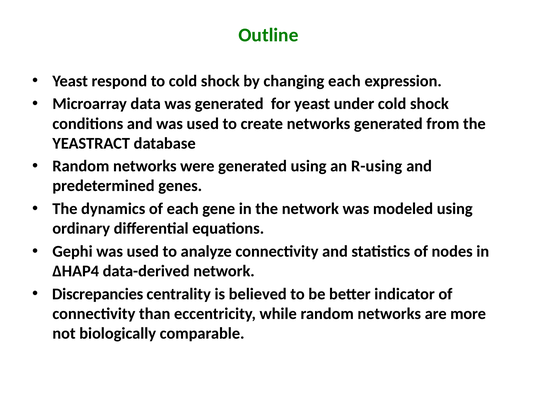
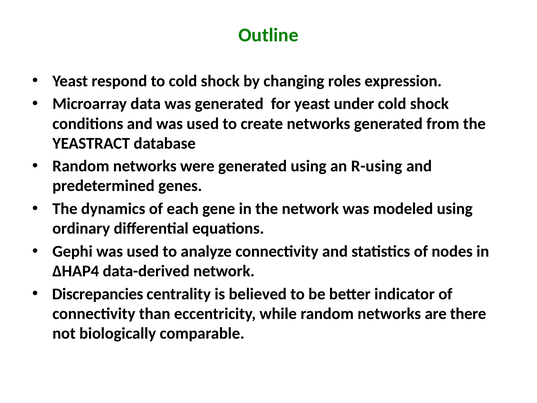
changing each: each -> roles
more: more -> there
